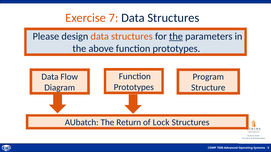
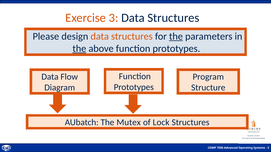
Exercise 7: 7 -> 3
the at (79, 49) underline: none -> present
Return: Return -> Mutex
